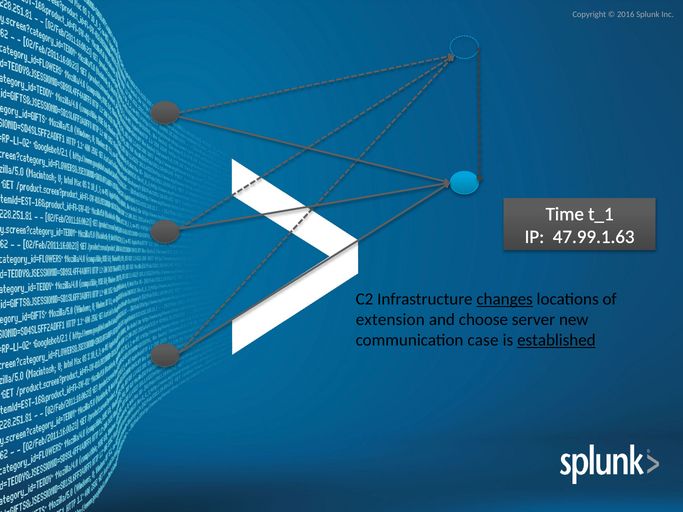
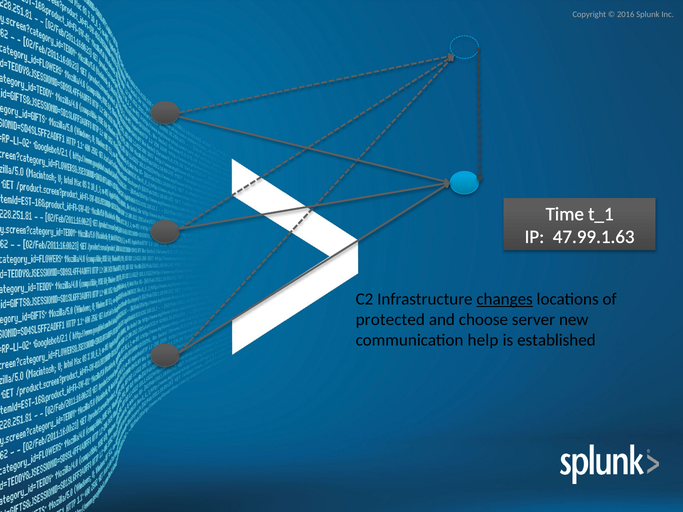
extension: extension -> protected
case: case -> help
established underline: present -> none
